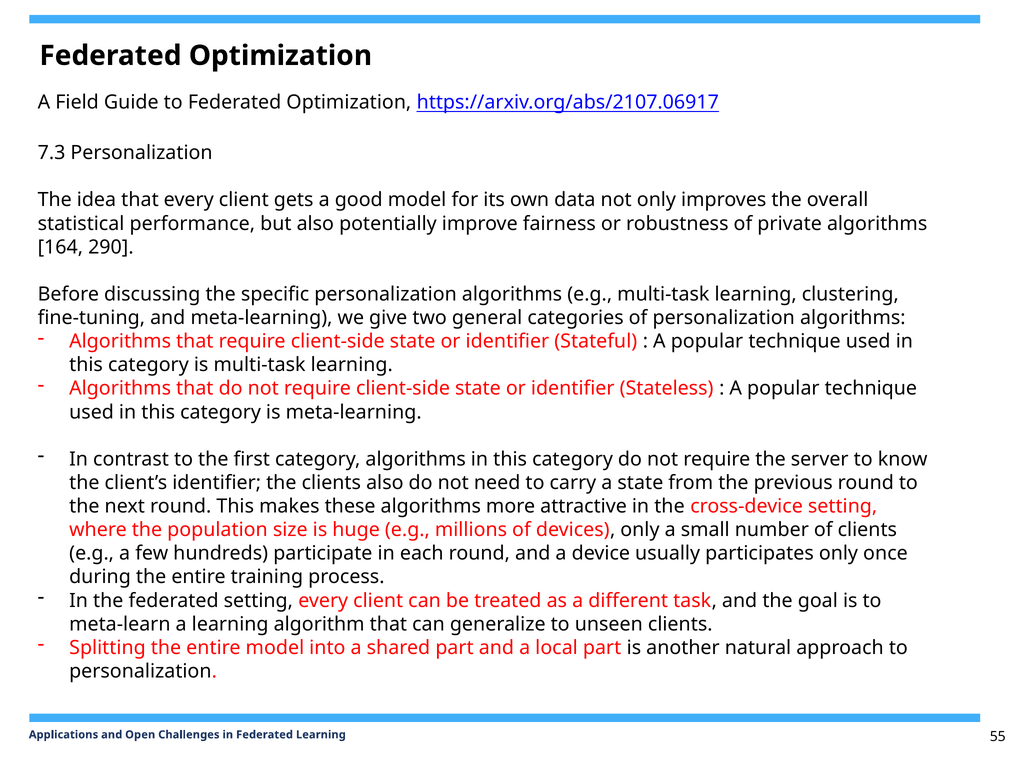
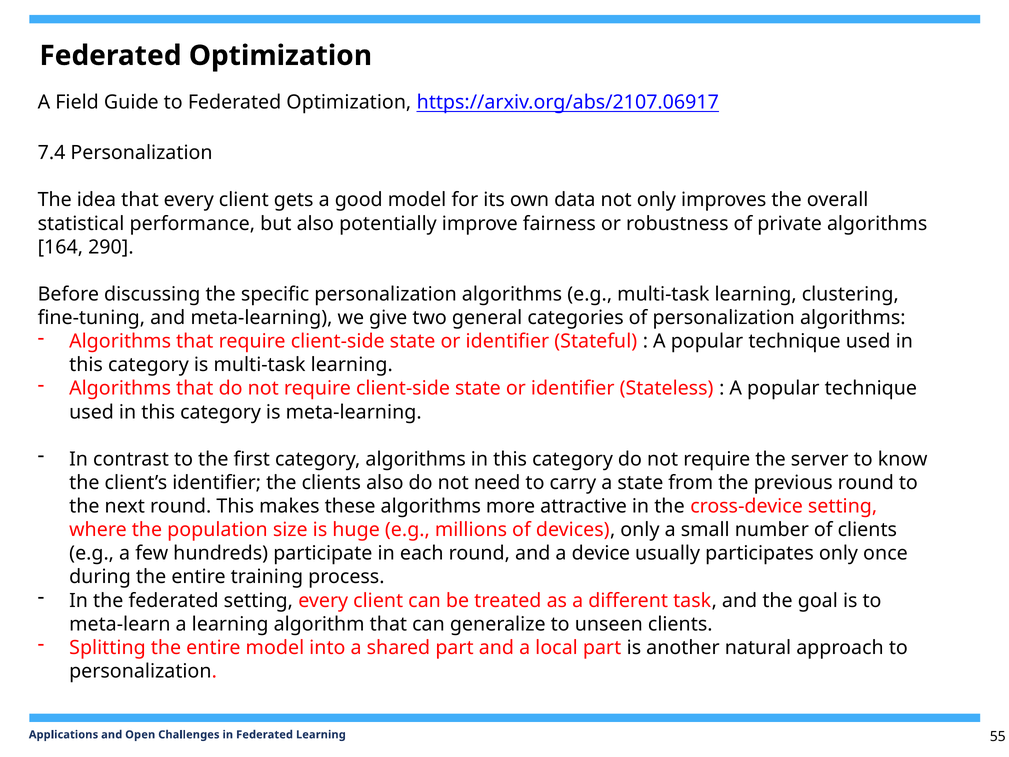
7.3: 7.3 -> 7.4
